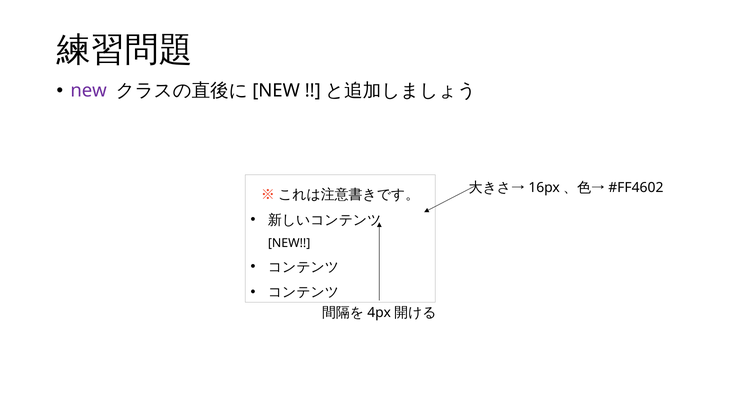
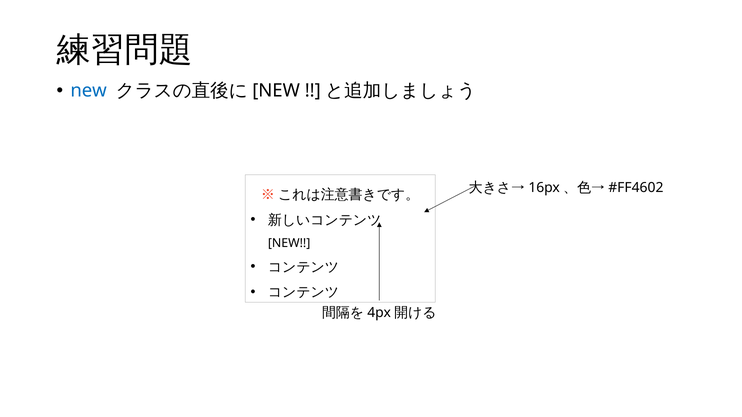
new at (89, 91) colour: purple -> blue
